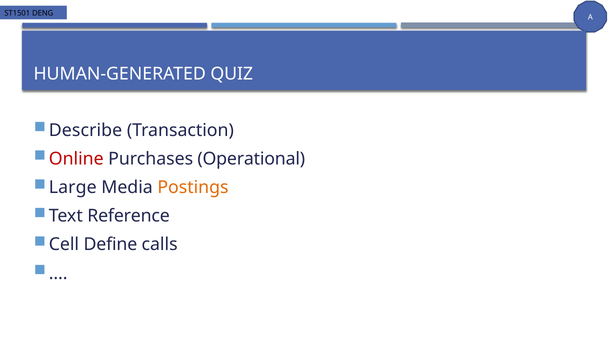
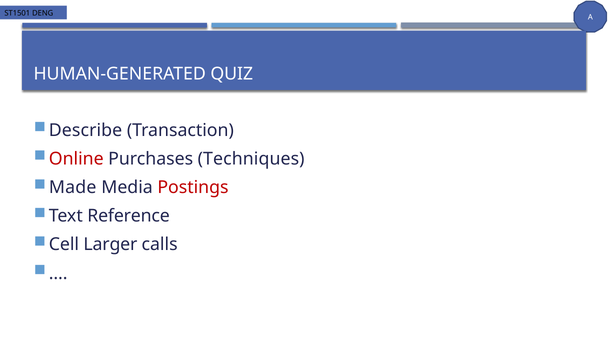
Operational: Operational -> Techniques
Large: Large -> Made
Postings colour: orange -> red
Define: Define -> Larger
